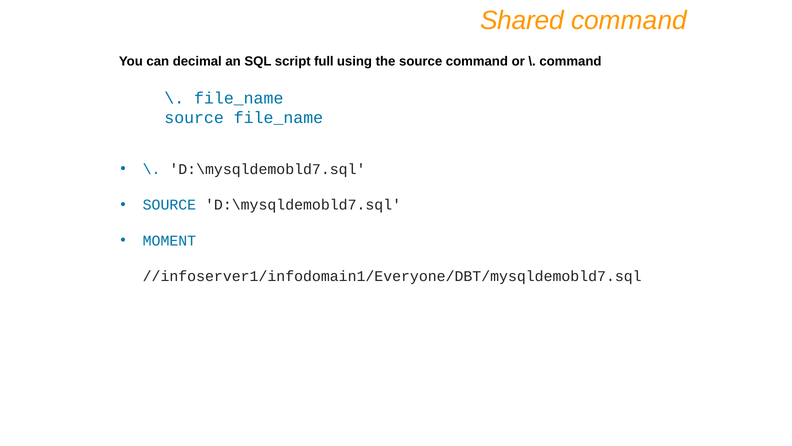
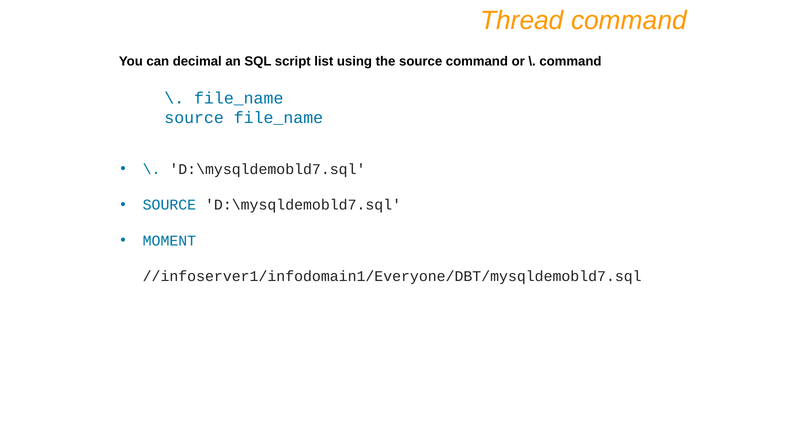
Shared: Shared -> Thread
full: full -> list
